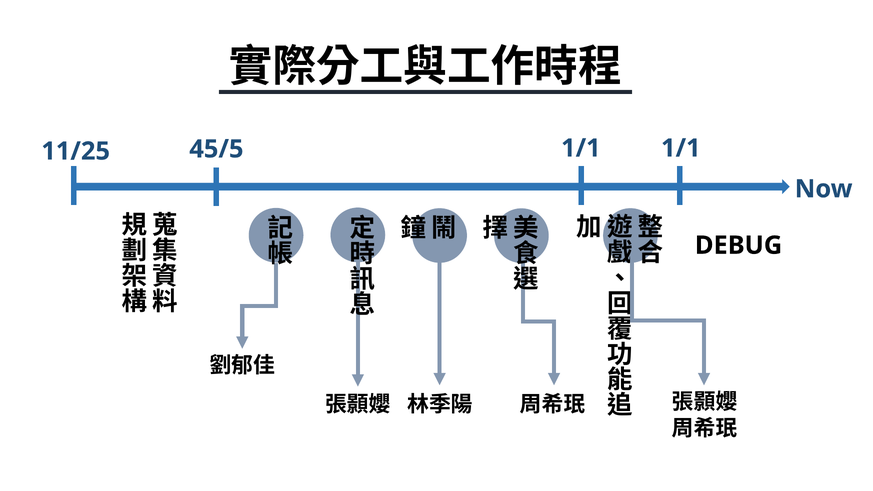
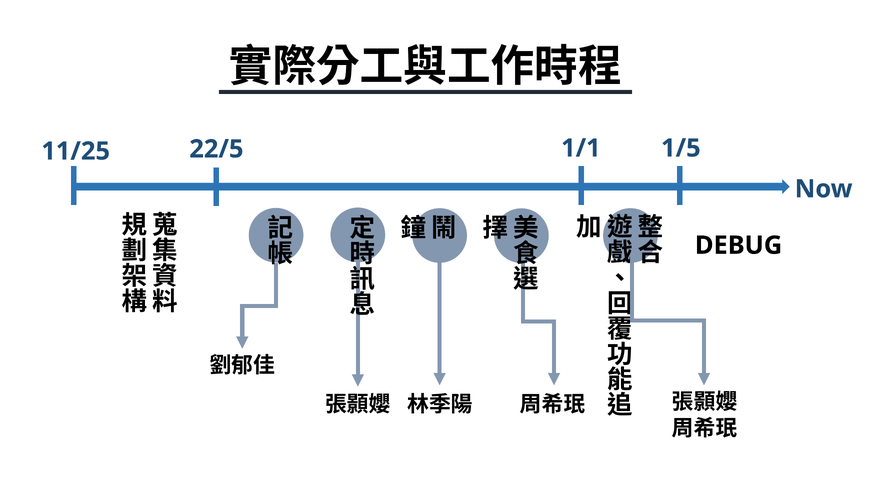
45/5: 45/5 -> 22/5
1/1 1/1: 1/1 -> 1/5
